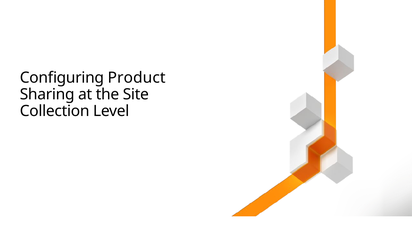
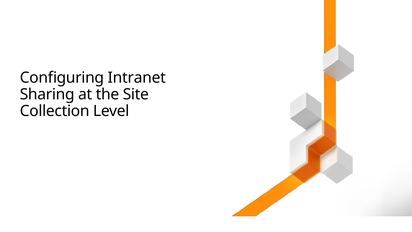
Product: Product -> Intranet
